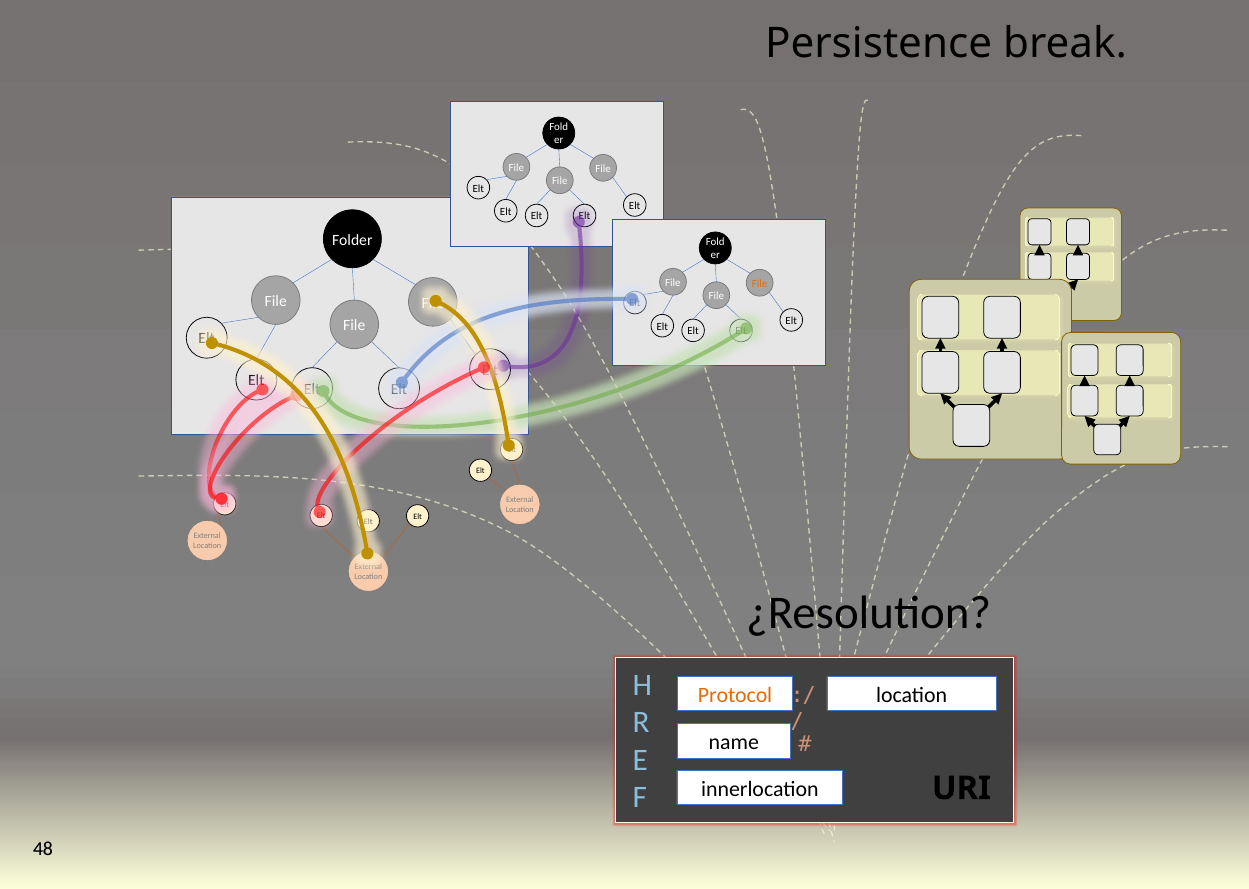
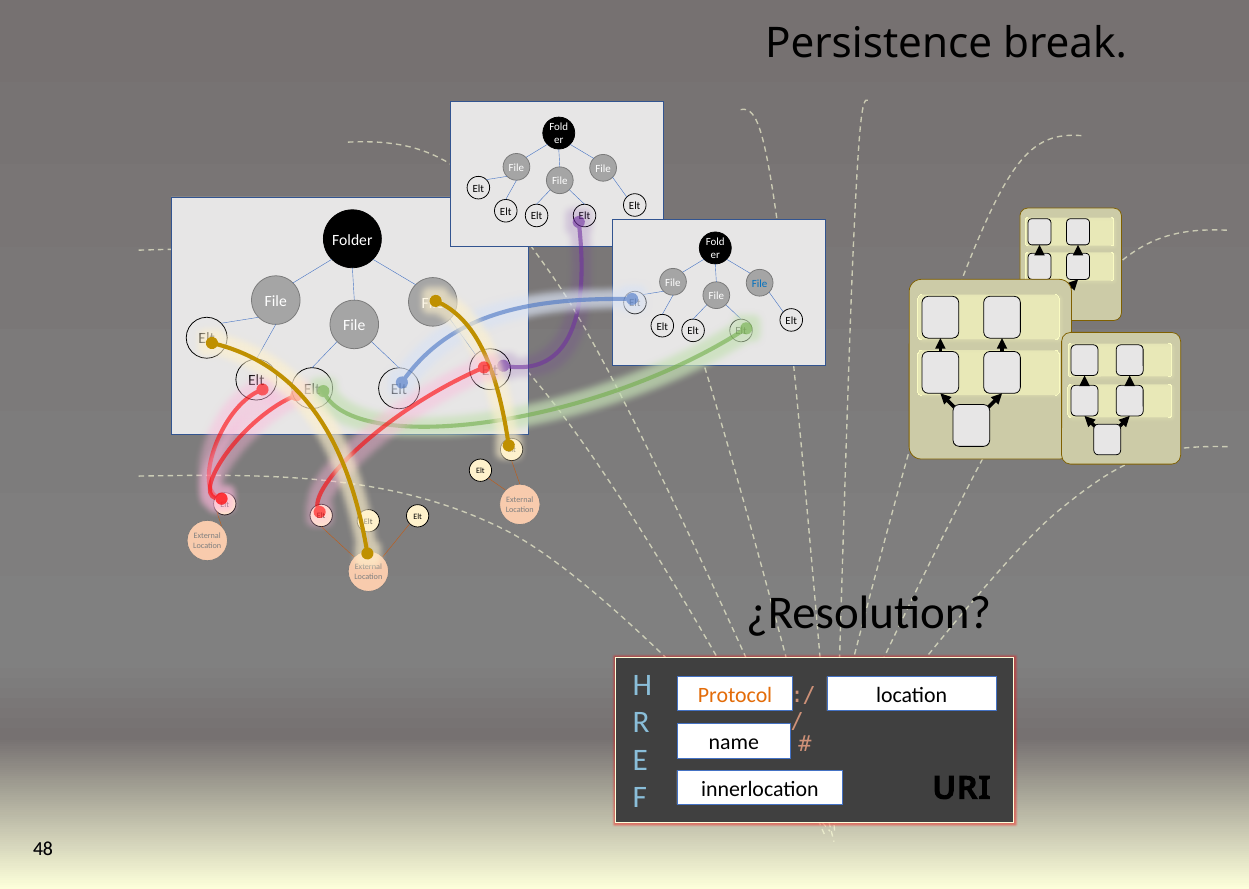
File at (760, 283) colour: orange -> blue
